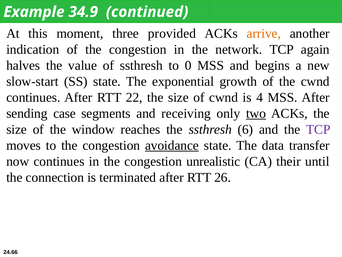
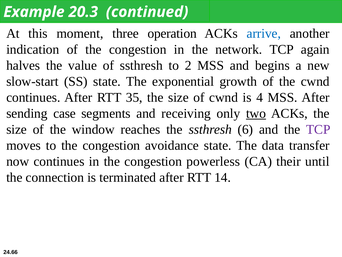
34.9: 34.9 -> 20.3
provided: provided -> operation
arrive colour: orange -> blue
0: 0 -> 2
22: 22 -> 35
avoidance underline: present -> none
unrealistic: unrealistic -> powerless
26: 26 -> 14
